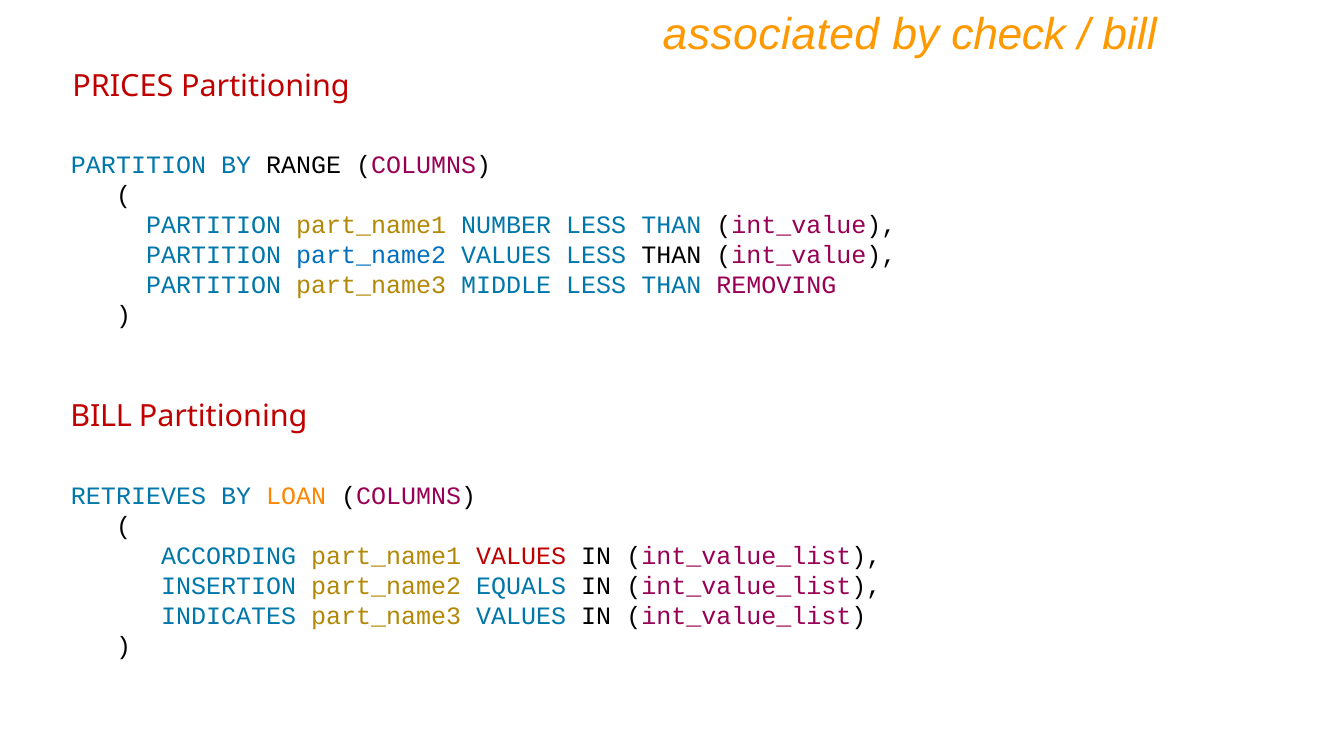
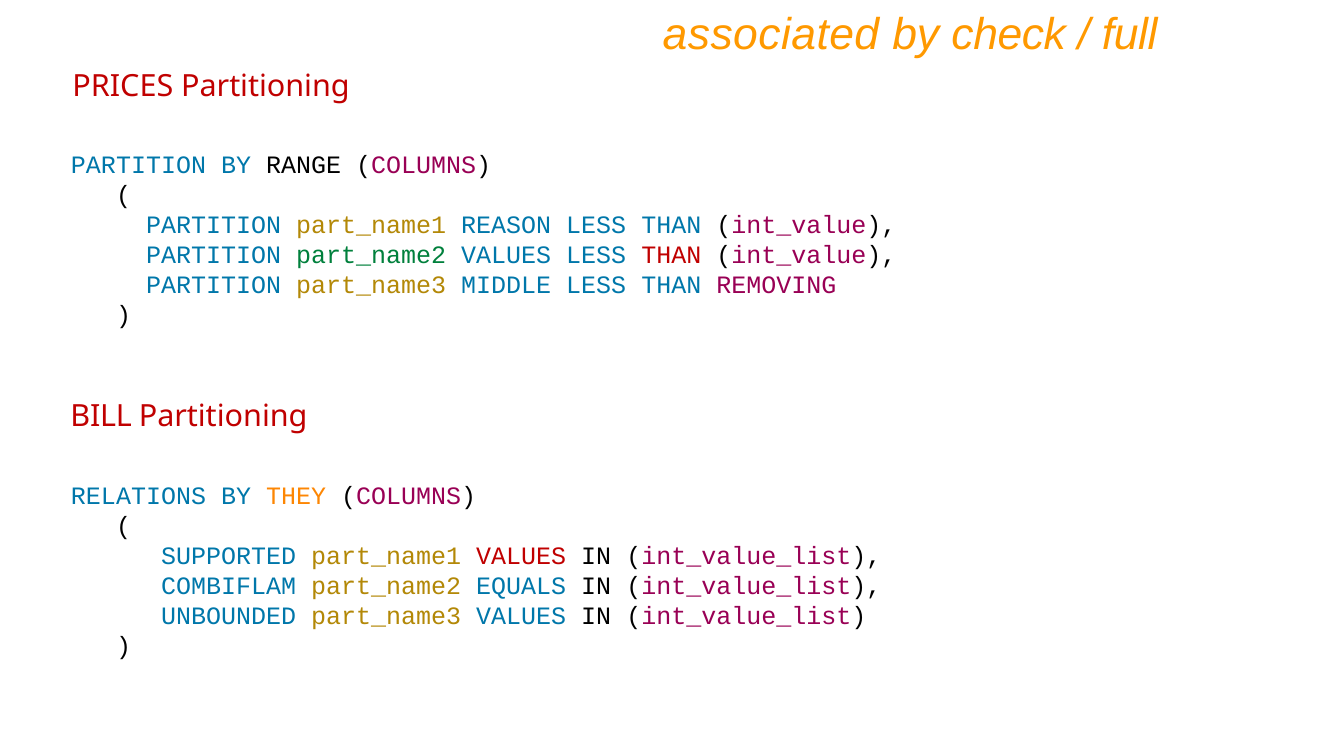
bill at (1129, 35): bill -> full
NUMBER: NUMBER -> REASON
part_name2 at (371, 256) colour: blue -> green
THAN at (671, 256) colour: black -> red
RETRIEVES: RETRIEVES -> RELATIONS
LOAN: LOAN -> THEY
ACCORDING: ACCORDING -> SUPPORTED
INSERTION: INSERTION -> COMBIFLAM
INDICATES: INDICATES -> UNBOUNDED
